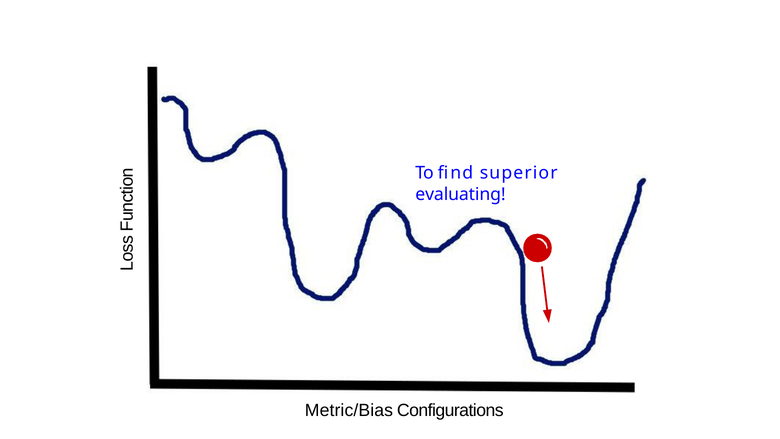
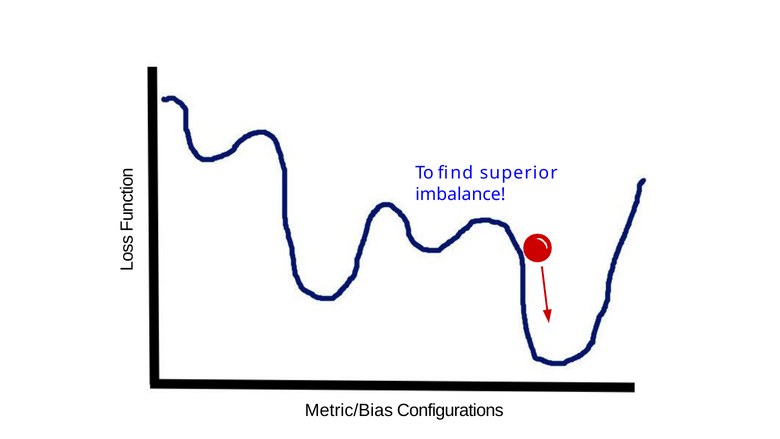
evaluating: evaluating -> imbalance
